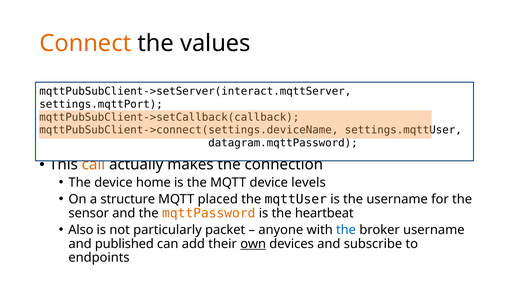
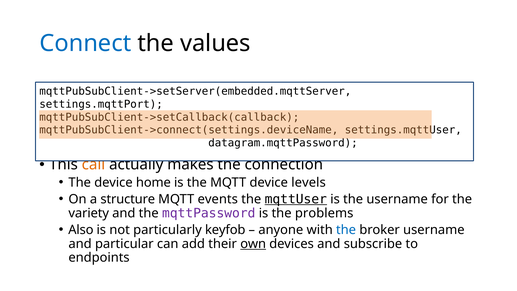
Connect colour: orange -> blue
mqttPubSubClient->setServer(interact.mqttServer: mqttPubSubClient->setServer(interact.mqttServer -> mqttPubSubClient->setServer(embedded.mqttServer
placed: placed -> events
mqttUser underline: none -> present
sensor: sensor -> variety
mqttPassword colour: orange -> purple
heartbeat: heartbeat -> problems
packet: packet -> keyfob
published: published -> particular
